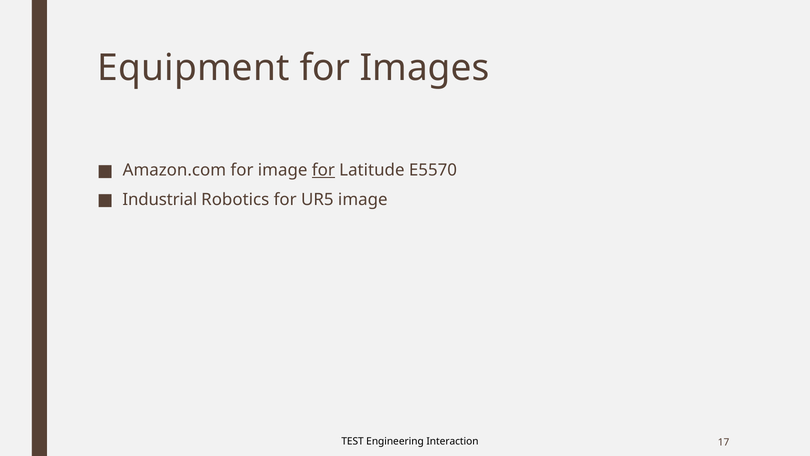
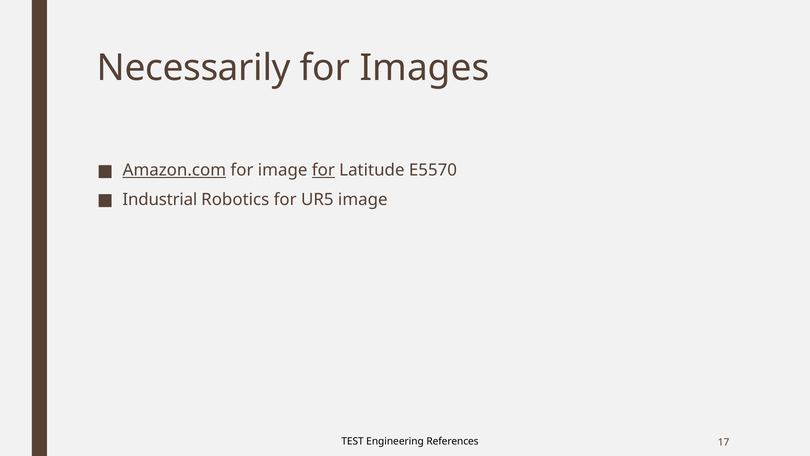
Equipment: Equipment -> Necessarily
Amazon.com underline: none -> present
Interaction: Interaction -> References
